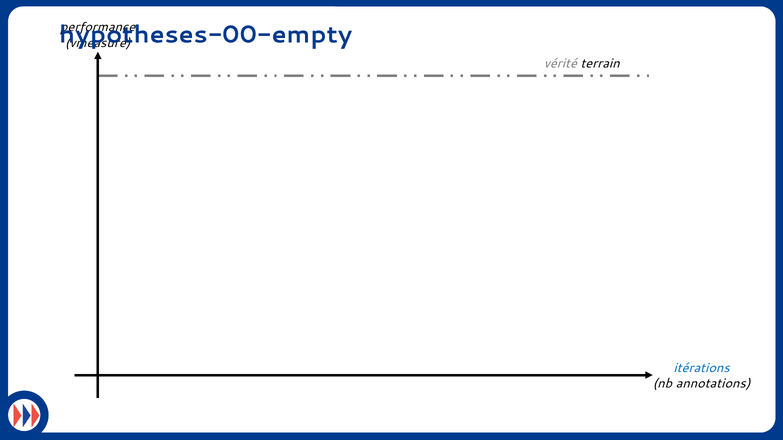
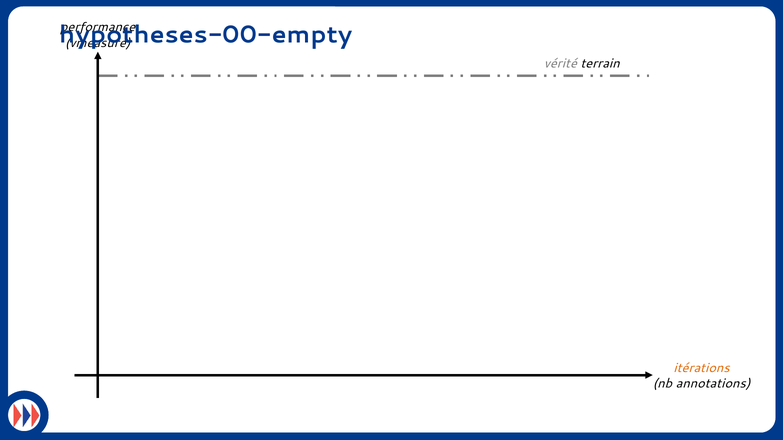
itérations colour: blue -> orange
